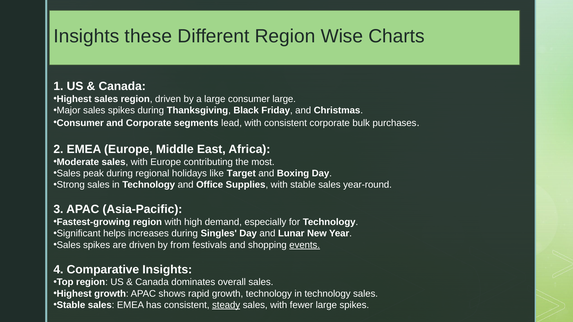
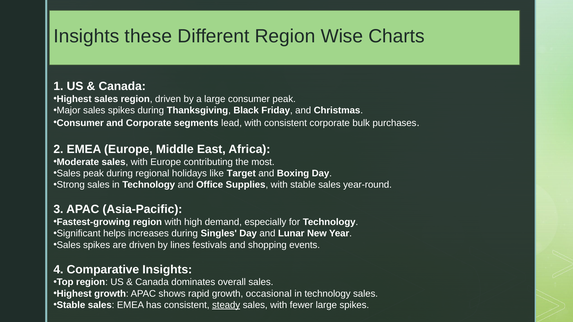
consumer large: large -> peak
from: from -> lines
events underline: present -> none
growth technology: technology -> occasional
